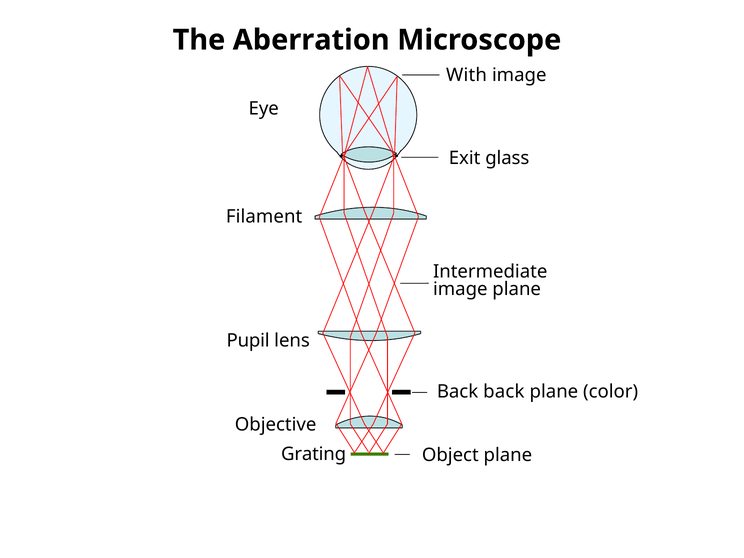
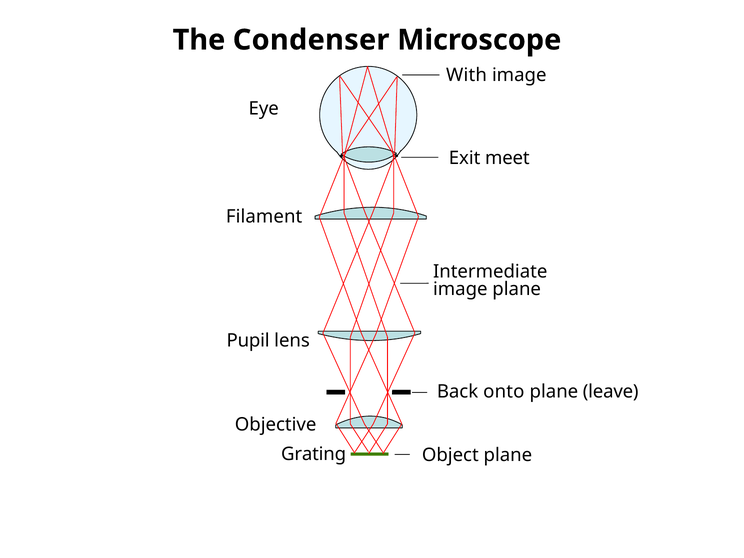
Aberration: Aberration -> Condenser
glass: glass -> meet
Back back: back -> onto
color: color -> leave
